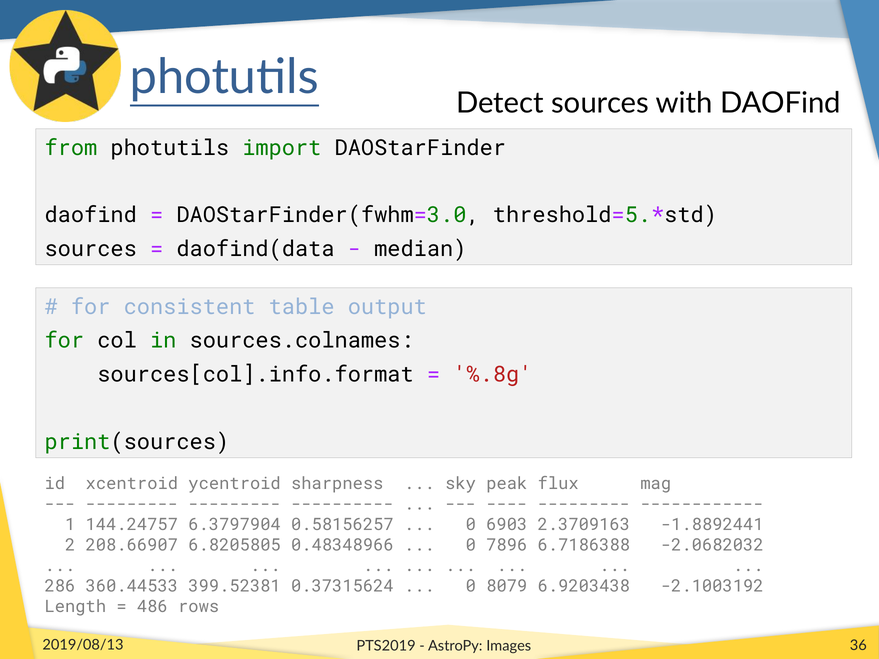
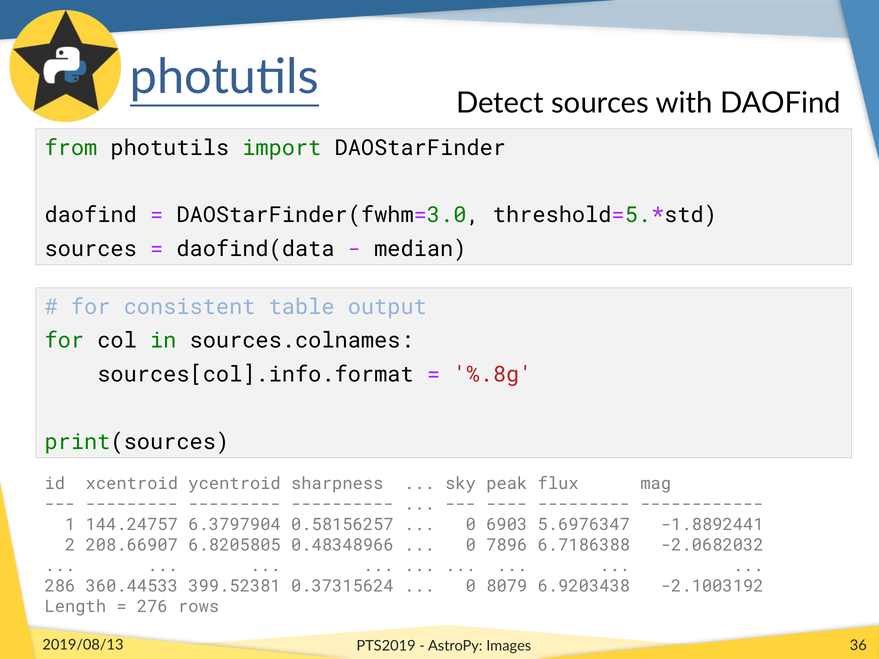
2.3709163: 2.3709163 -> 5.6976347
486: 486 -> 276
